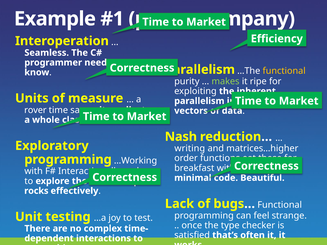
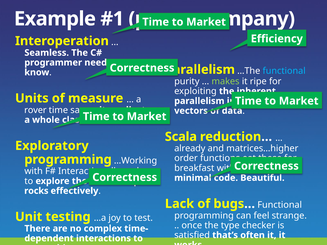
functional at (284, 71) colour: yellow -> light blue
Nash: Nash -> Scala
writing: writing -> already
